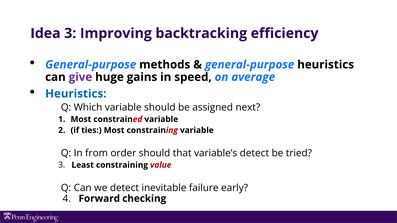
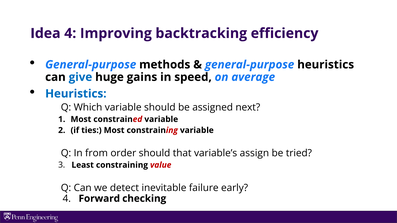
Idea 3: 3 -> 4
give colour: purple -> blue
variable’s detect: detect -> assign
